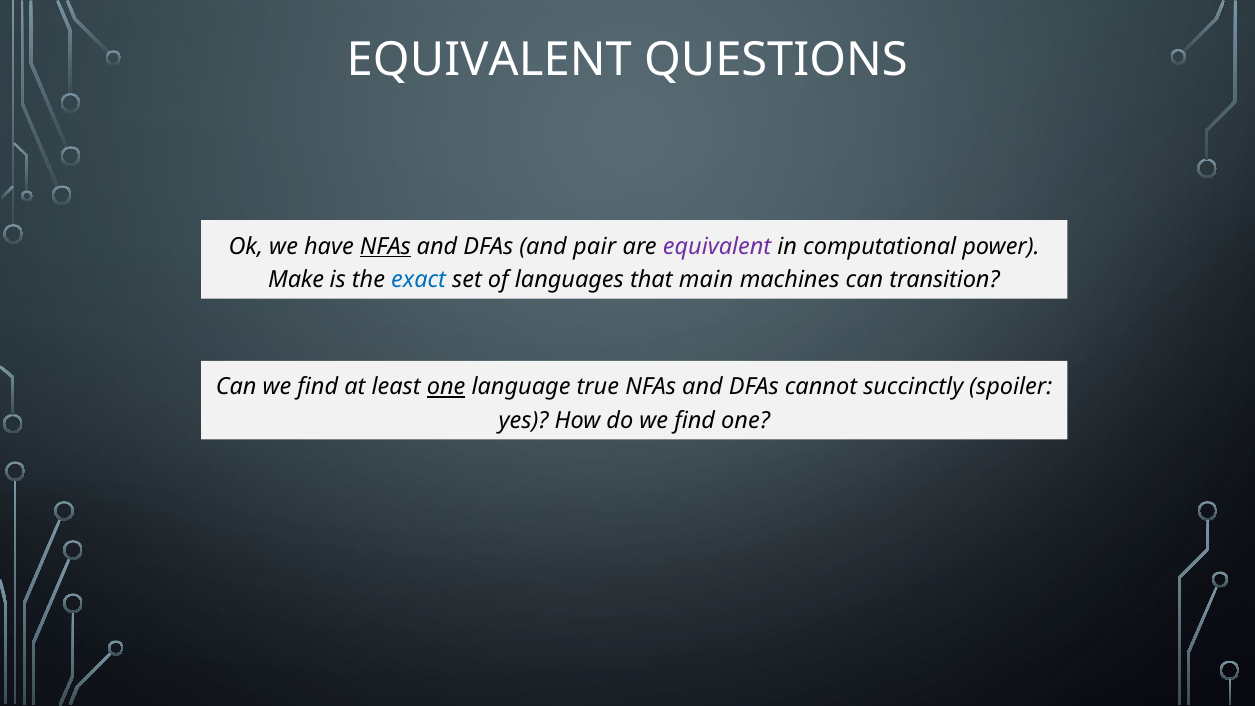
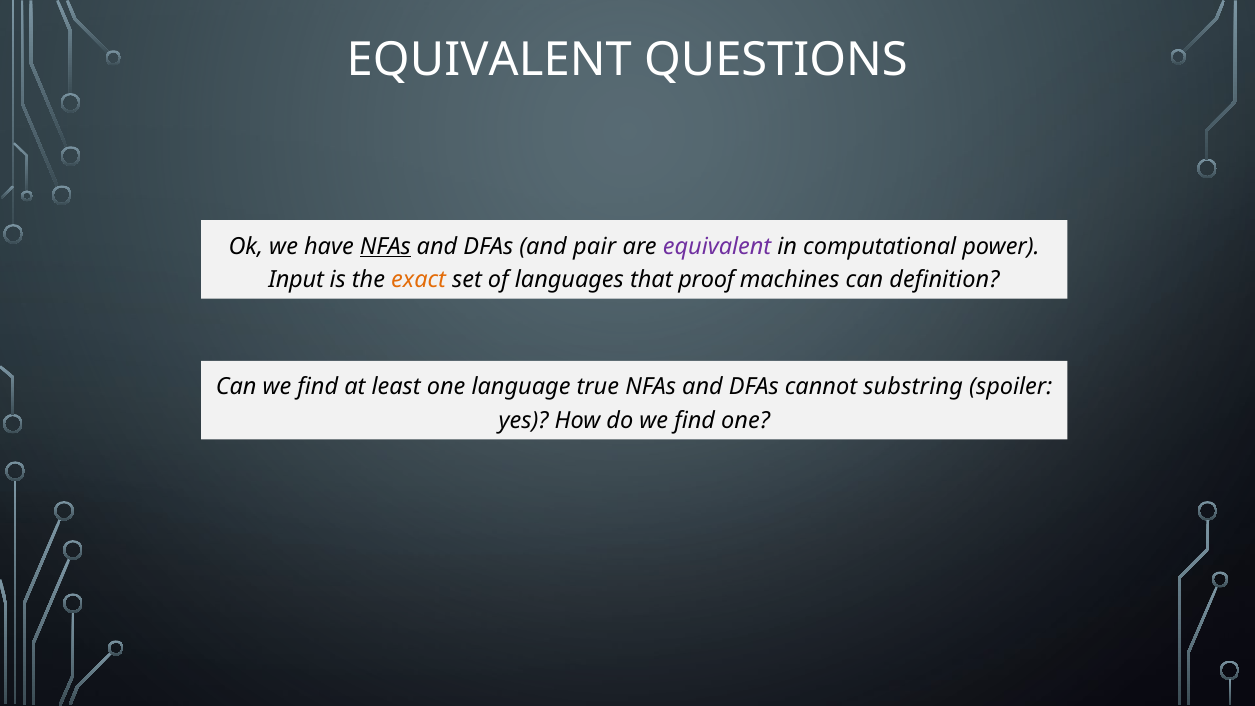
Make: Make -> Input
exact colour: blue -> orange
main: main -> proof
transition: transition -> definition
one at (446, 387) underline: present -> none
succinctly: succinctly -> substring
